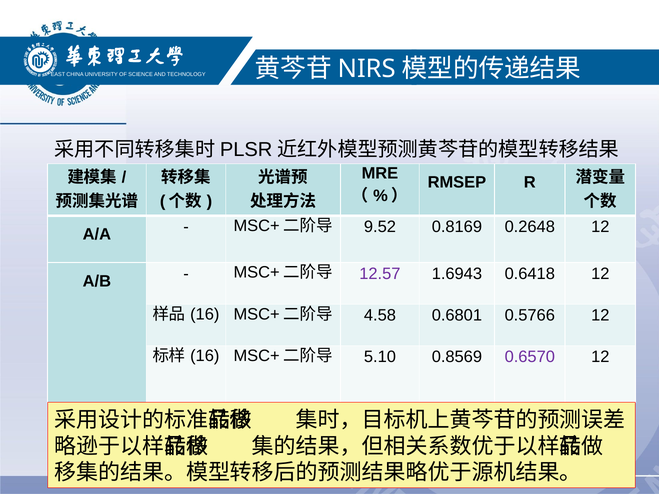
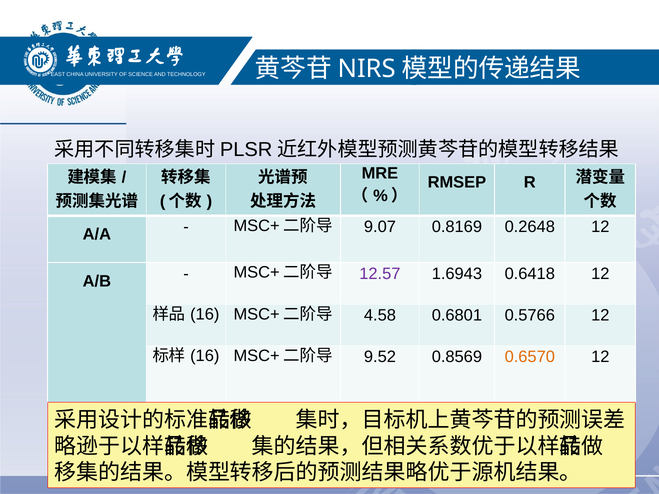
9.52: 9.52 -> 9.07
5.10: 5.10 -> 9.52
0.6570 colour: purple -> orange
